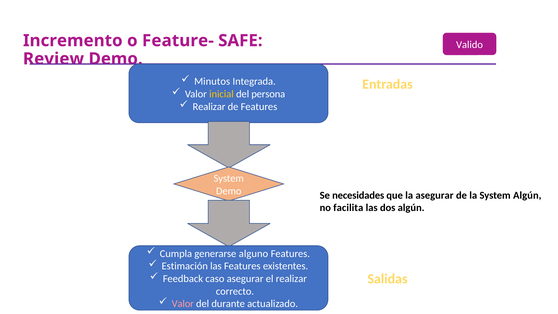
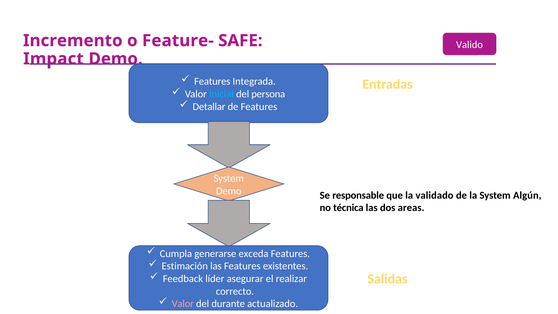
Review: Review -> Impact
Minutos at (212, 81): Minutos -> Features
inicial colour: yellow -> light blue
Realizar at (209, 107): Realizar -> Detallar
necesidades: necesidades -> responsable
la asegurar: asegurar -> validado
facilita: facilita -> técnica
dos algún: algún -> areas
alguno: alguno -> exceda
caso: caso -> líder
